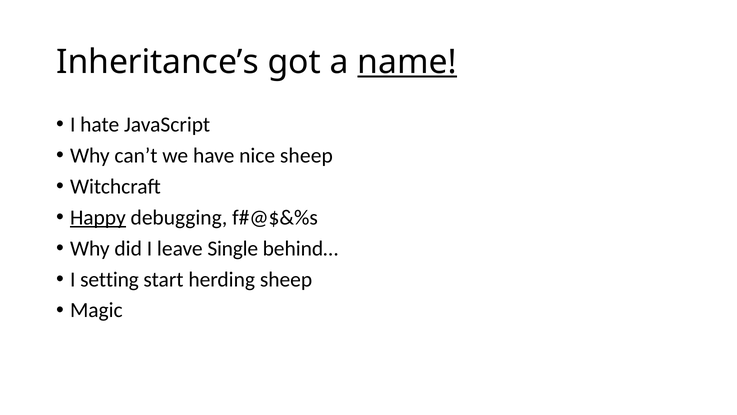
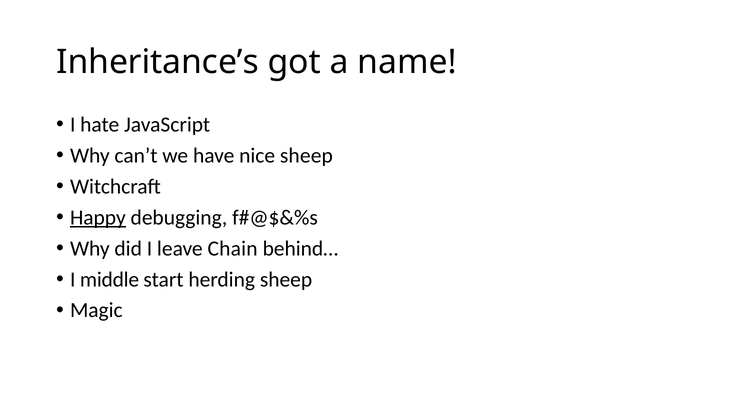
name underline: present -> none
Single: Single -> Chain
setting: setting -> middle
